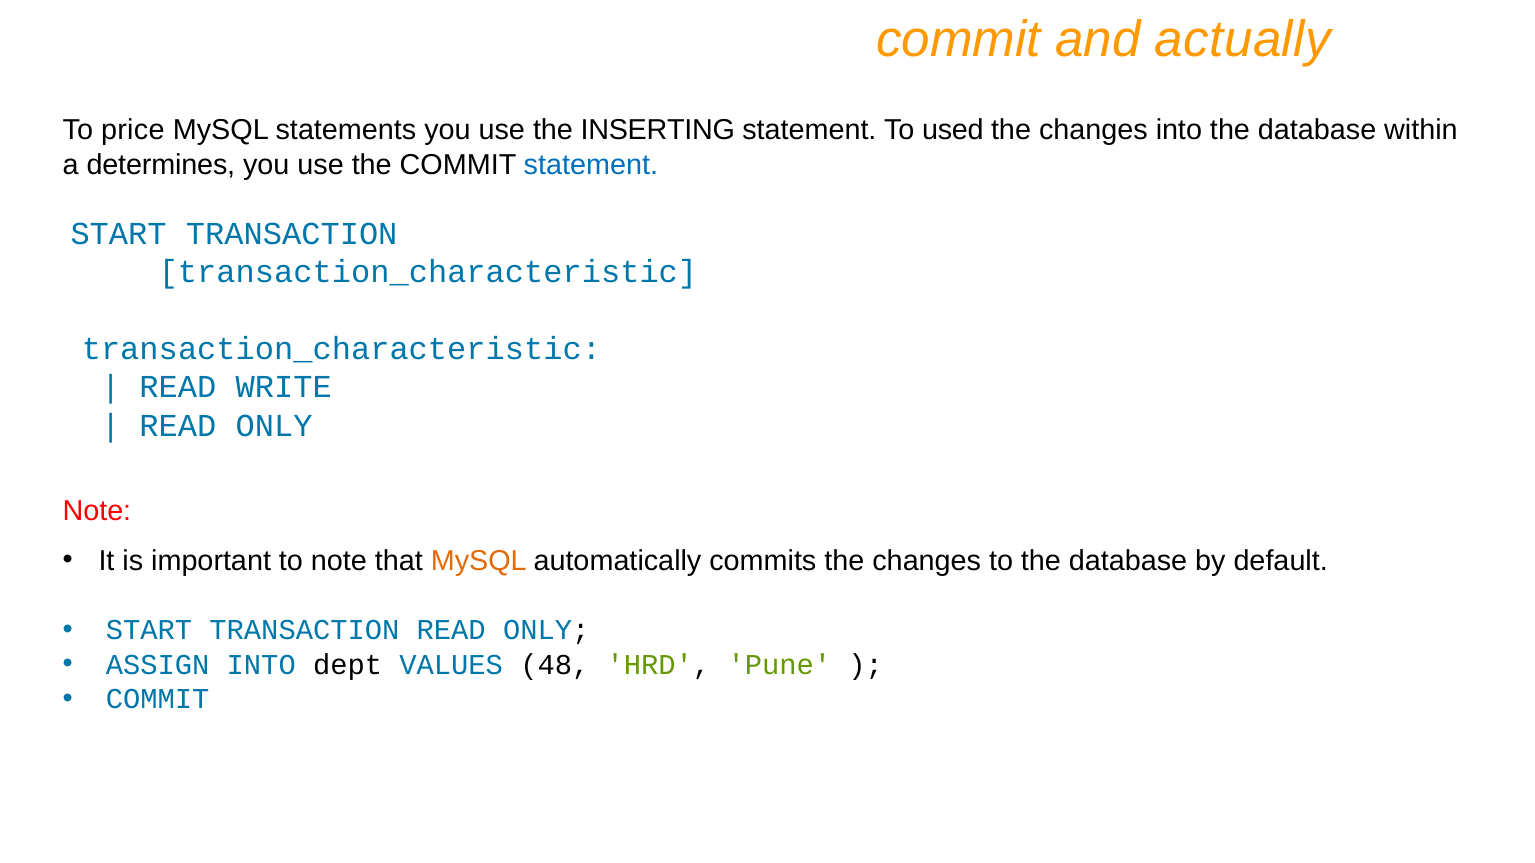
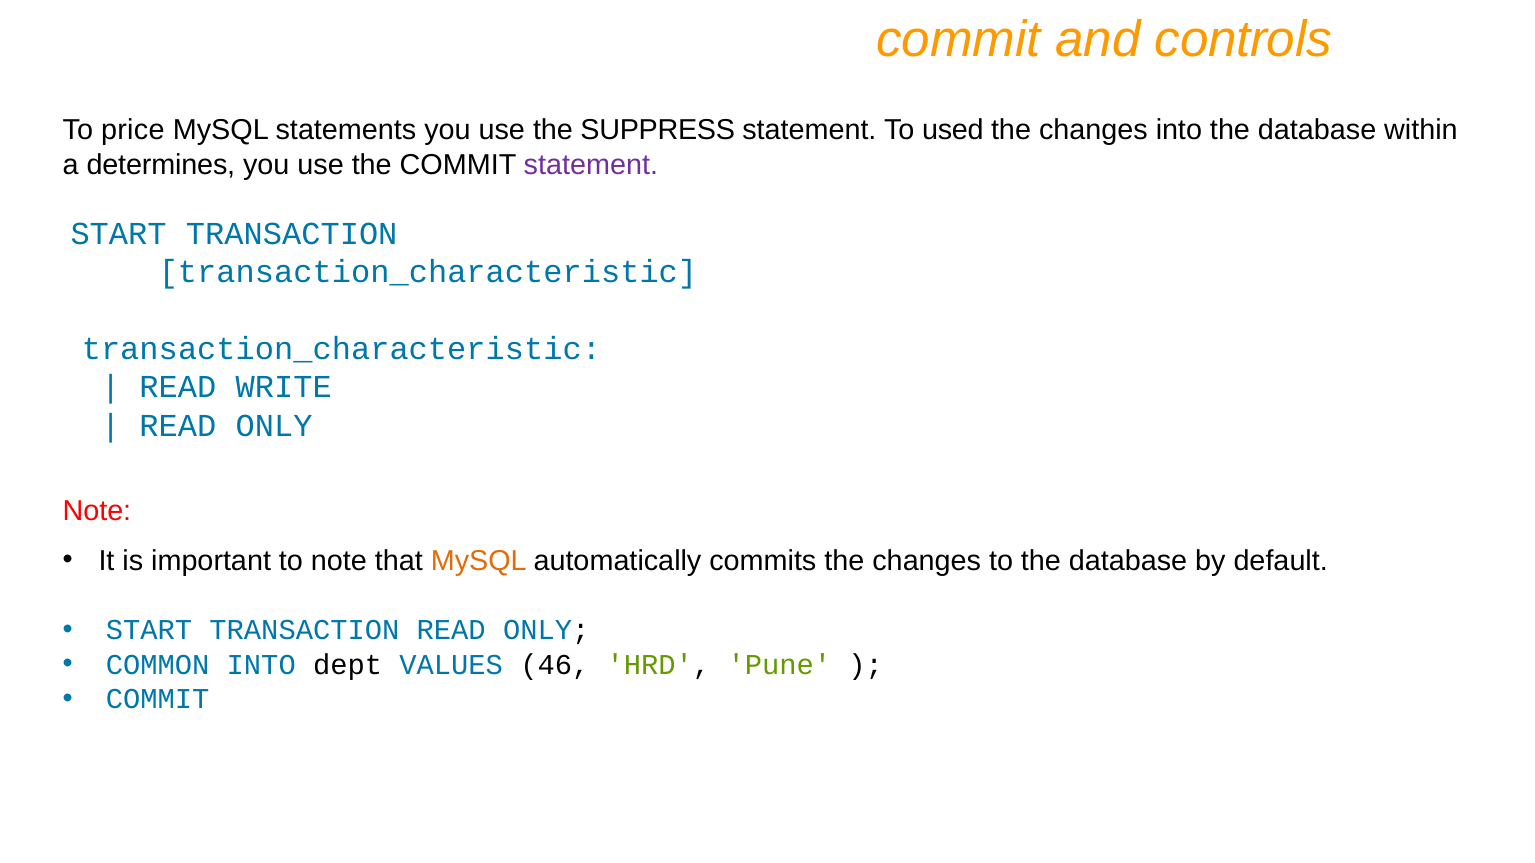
actually: actually -> controls
INSERTING: INSERTING -> SUPPRESS
statement at (591, 165) colour: blue -> purple
ASSIGN: ASSIGN -> COMMON
48: 48 -> 46
